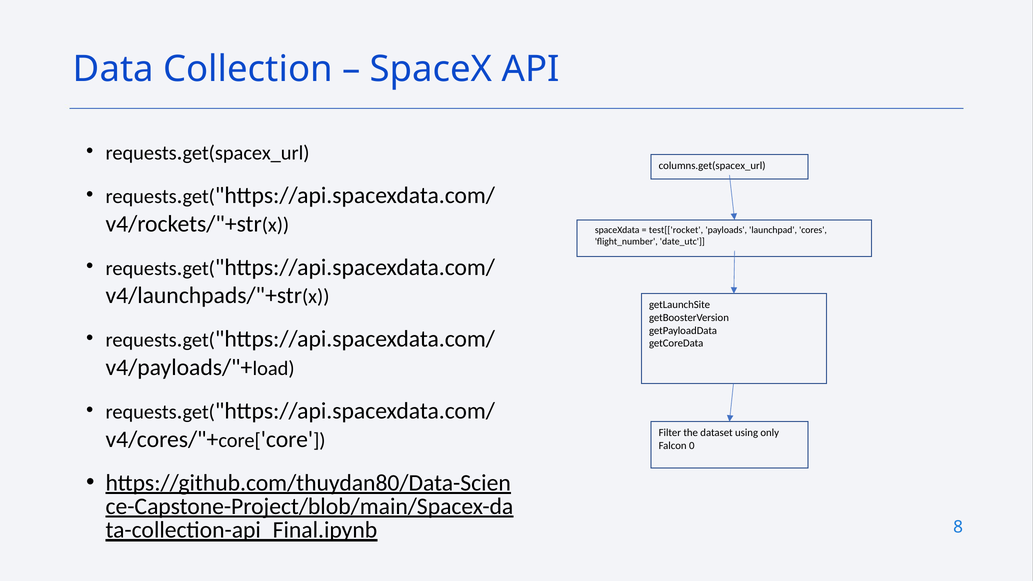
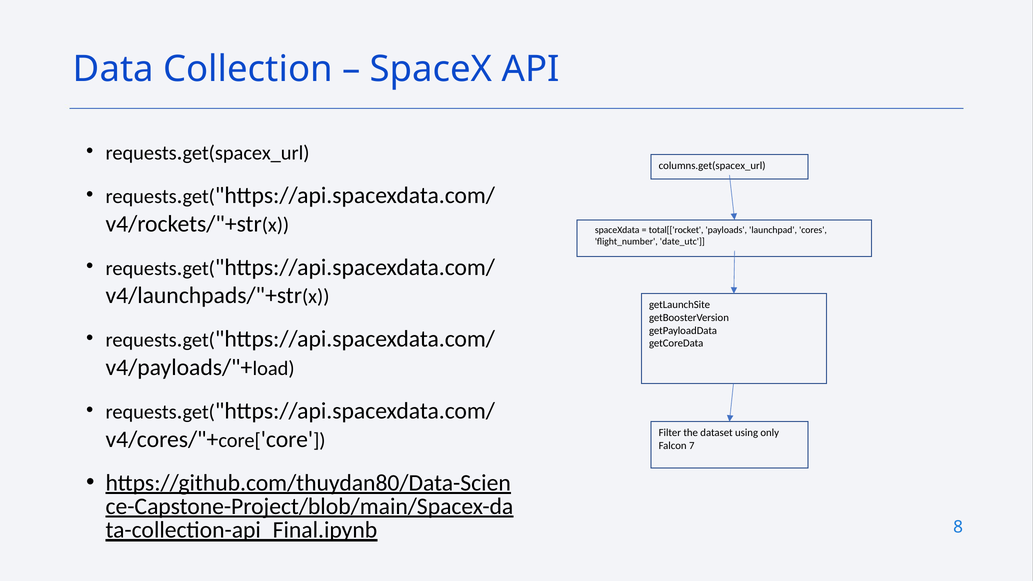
test[['rocket: test[['rocket -> total[['rocket
0: 0 -> 7
